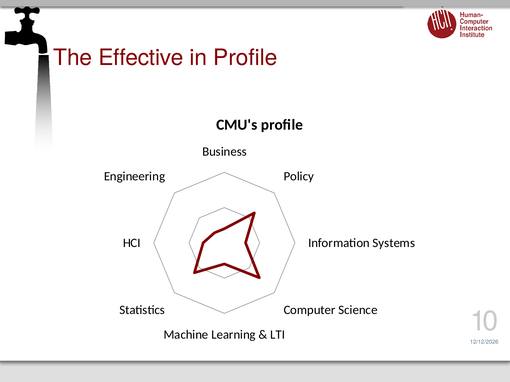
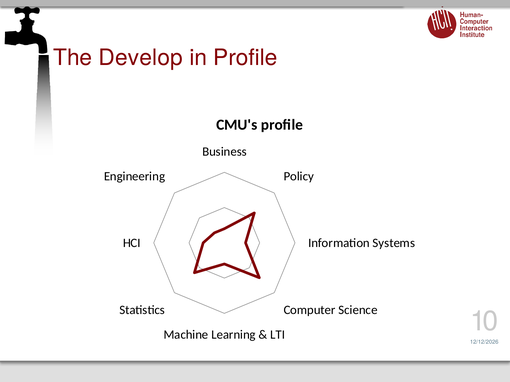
Effective: Effective -> Develop
